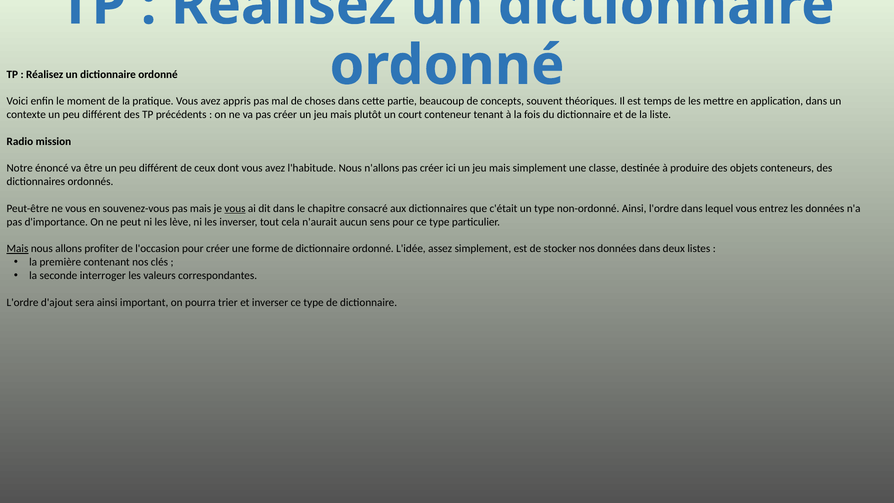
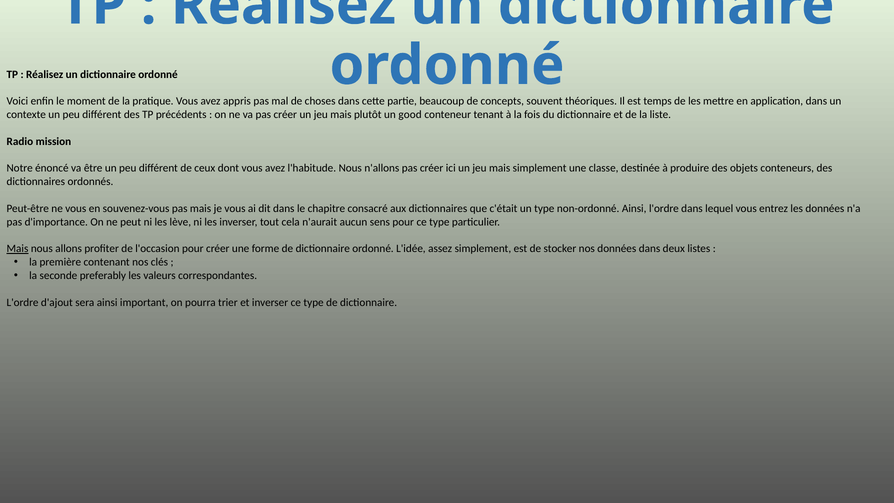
court: court -> good
vous at (235, 208) underline: present -> none
interroger: interroger -> preferably
